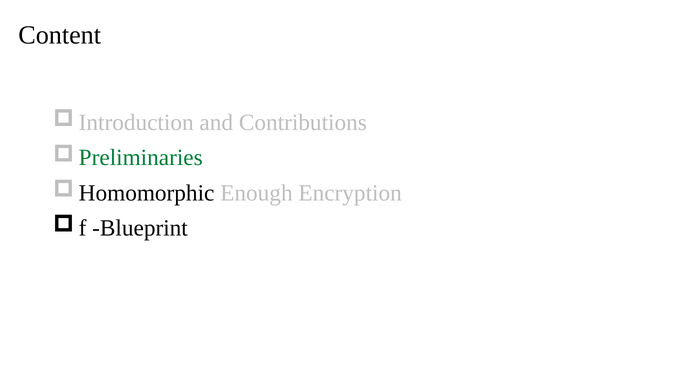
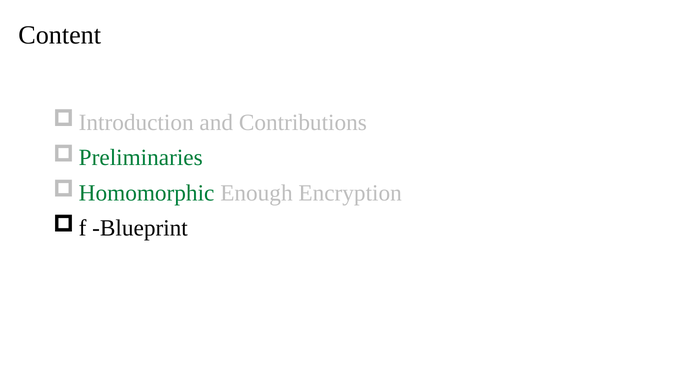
Homomorphic colour: black -> green
